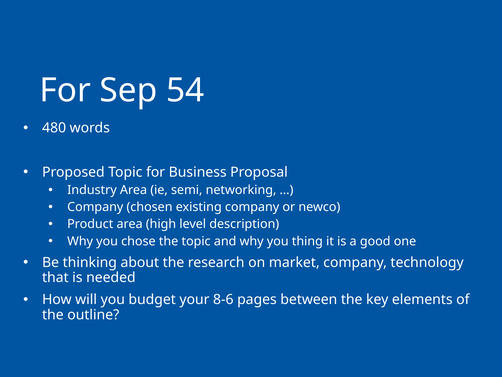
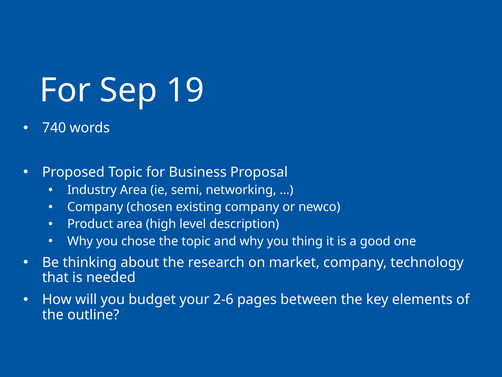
54: 54 -> 19
480: 480 -> 740
8-6: 8-6 -> 2-6
